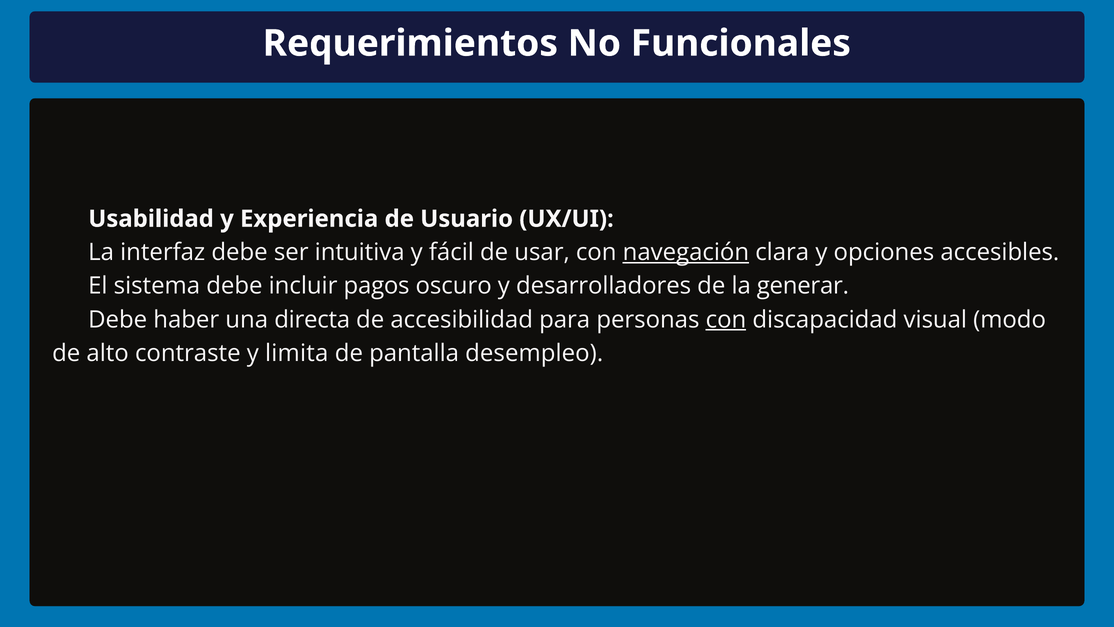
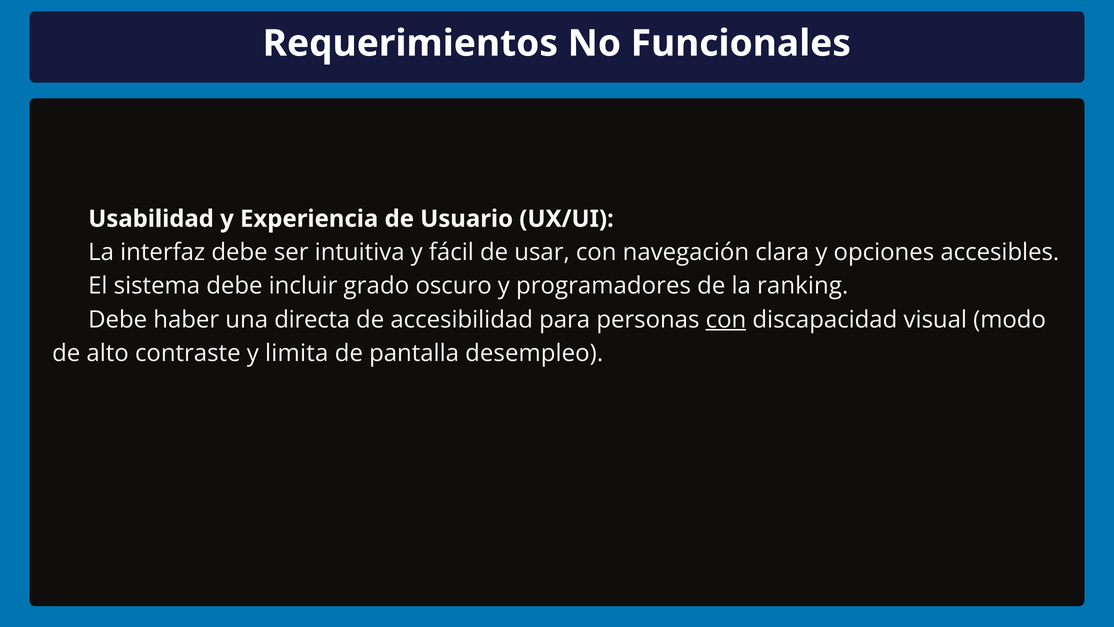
navegación underline: present -> none
pagos: pagos -> grado
desarrolladores: desarrolladores -> programadores
generar: generar -> ranking
